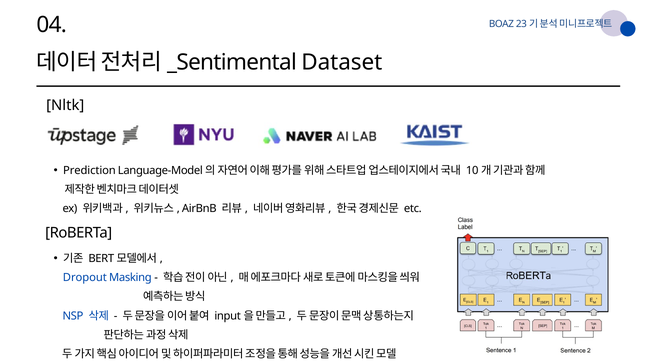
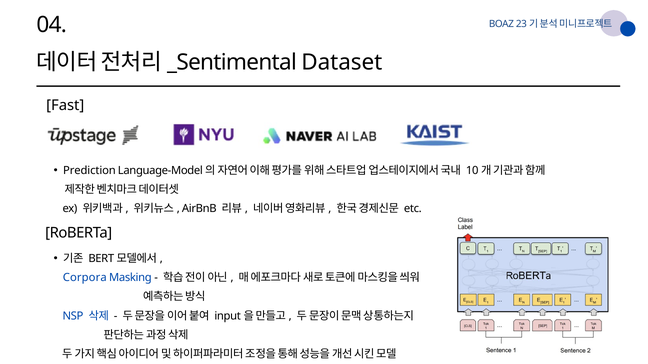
Nltk: Nltk -> Fast
Dropout: Dropout -> Corpora
